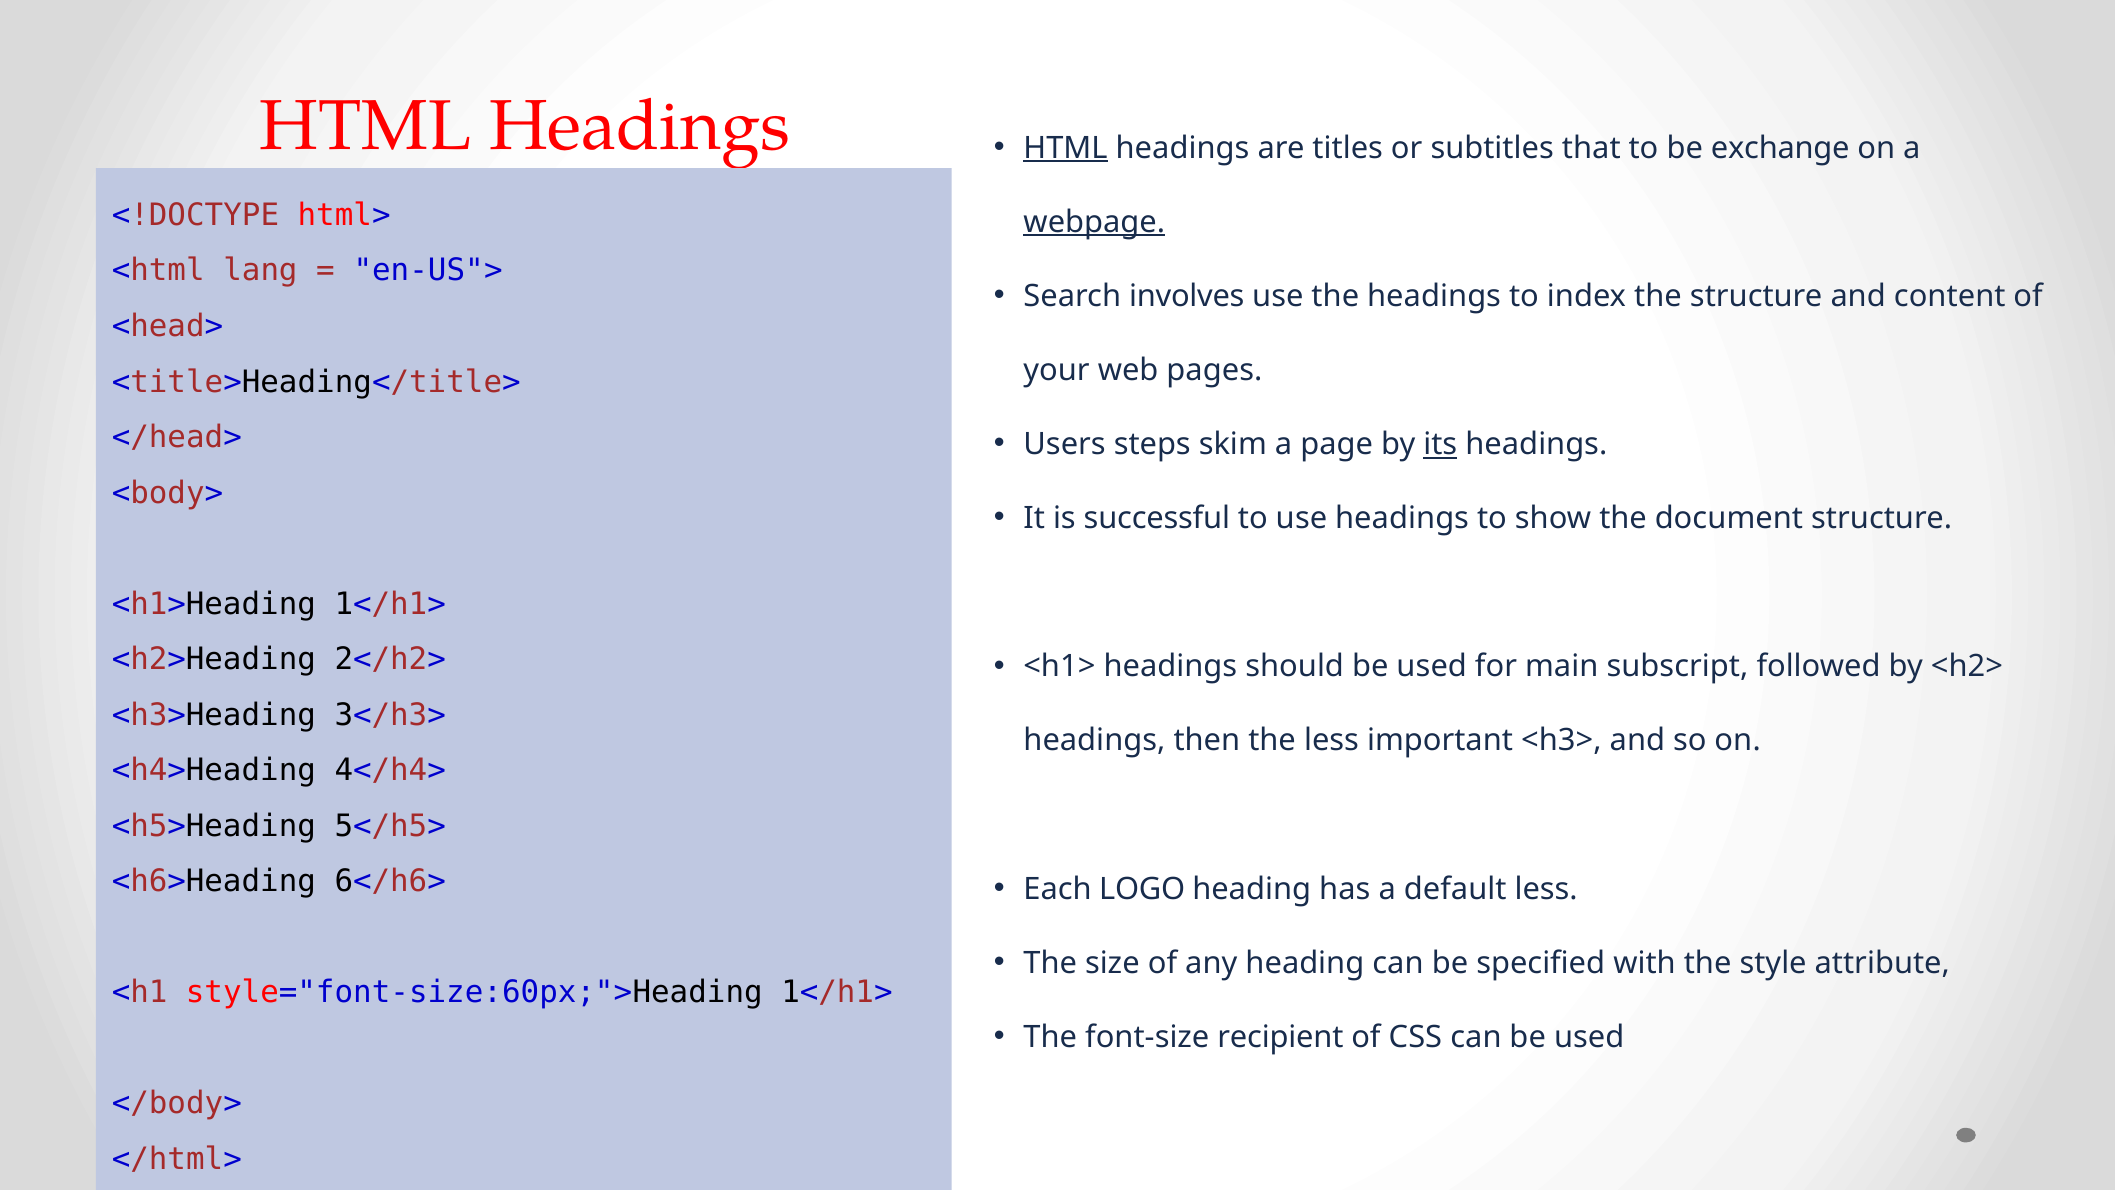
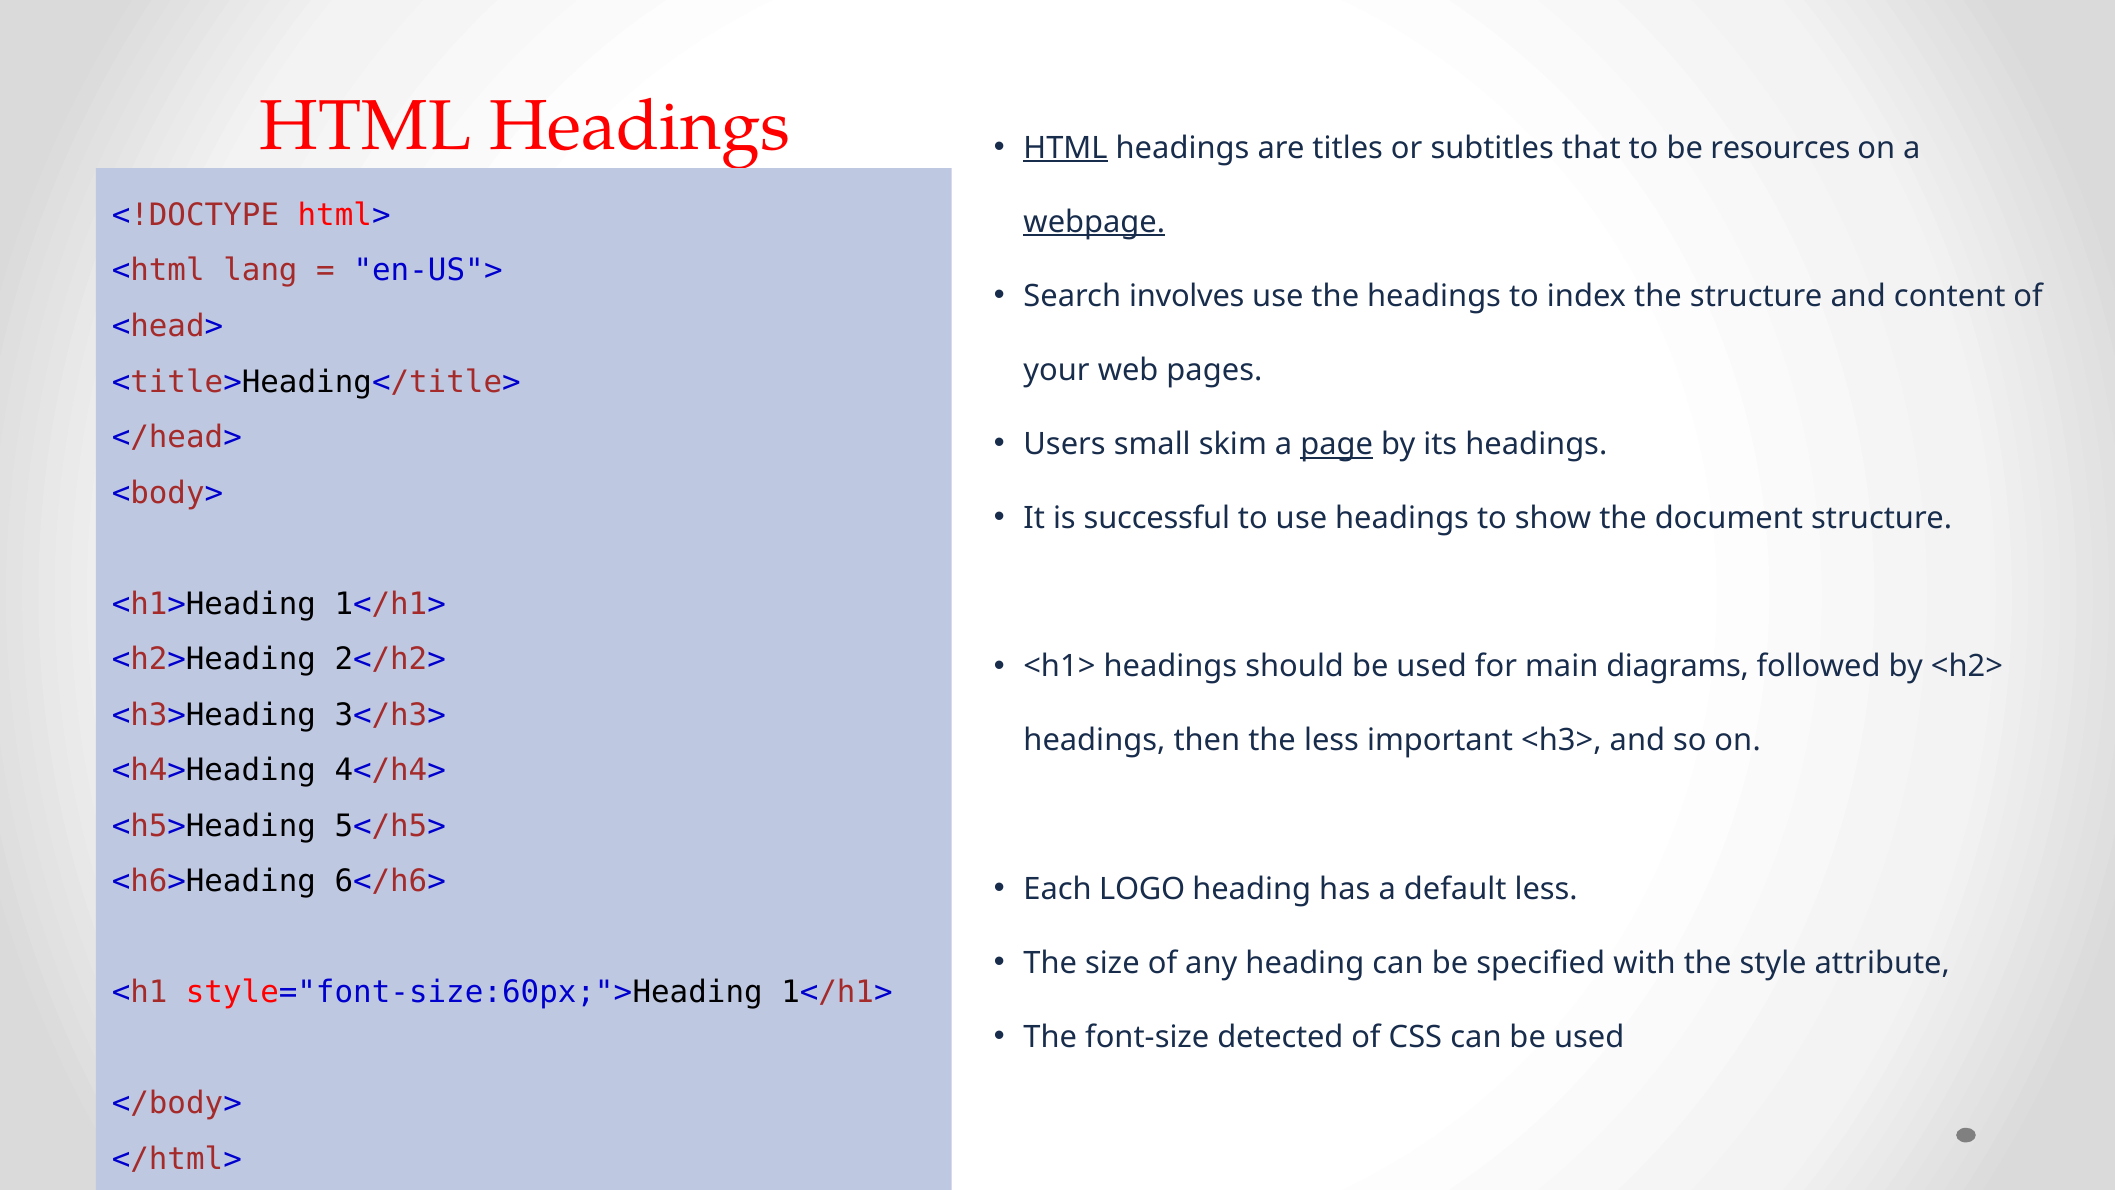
exchange: exchange -> resources
steps: steps -> small
page underline: none -> present
its underline: present -> none
subscript: subscript -> diagrams
recipient: recipient -> detected
